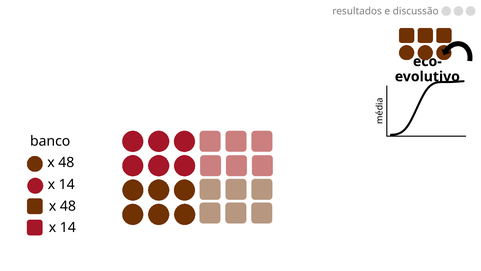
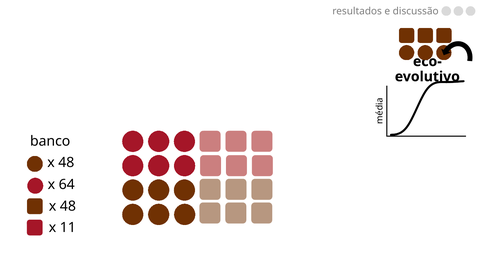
14 at (67, 184): 14 -> 64
14 at (68, 227): 14 -> 11
